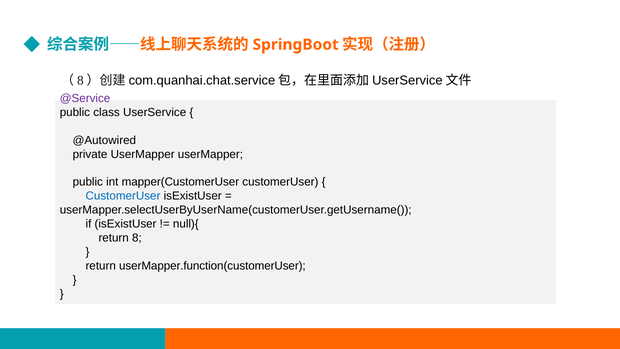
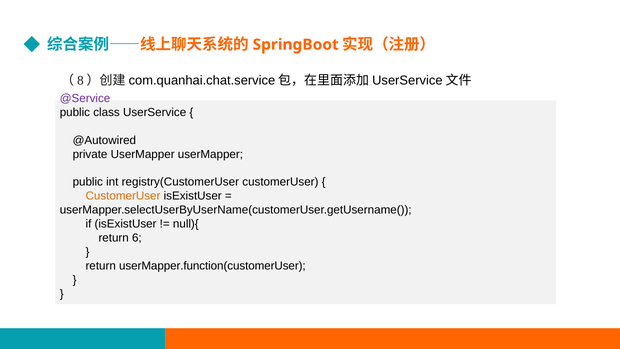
mapper(CustomerUser: mapper(CustomerUser -> registry(CustomerUser
CustomerUser at (123, 196) colour: blue -> orange
8: 8 -> 6
